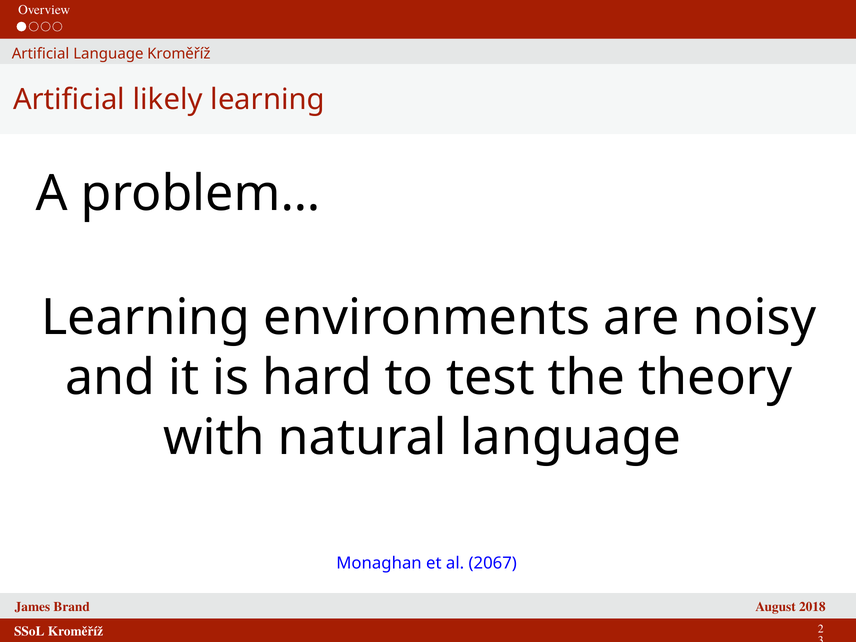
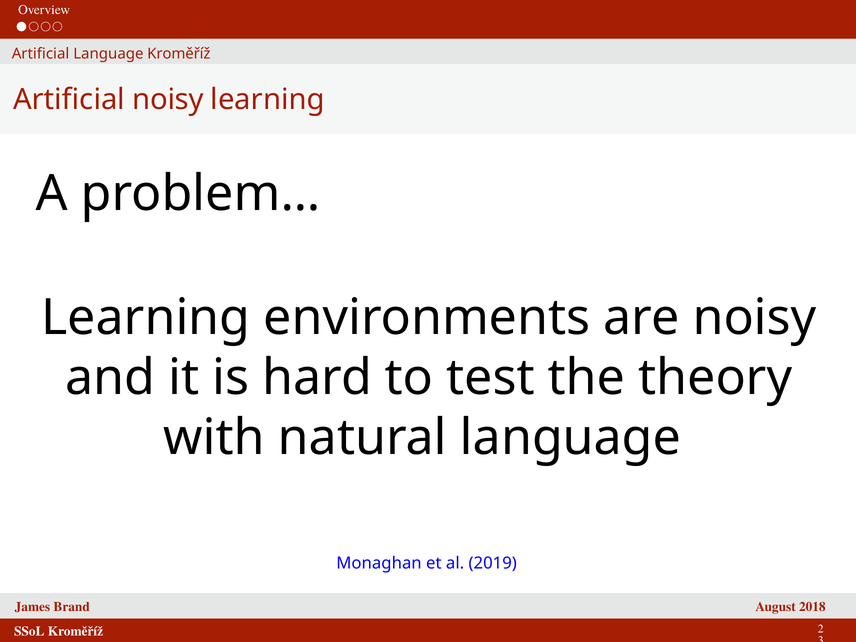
Artificial likely: likely -> noisy
2067: 2067 -> 2019
